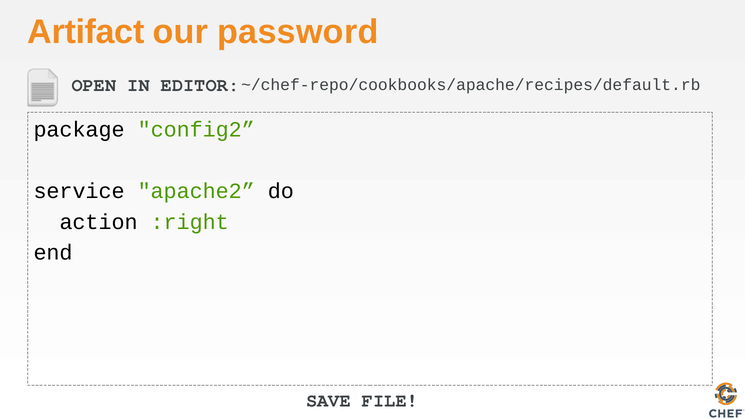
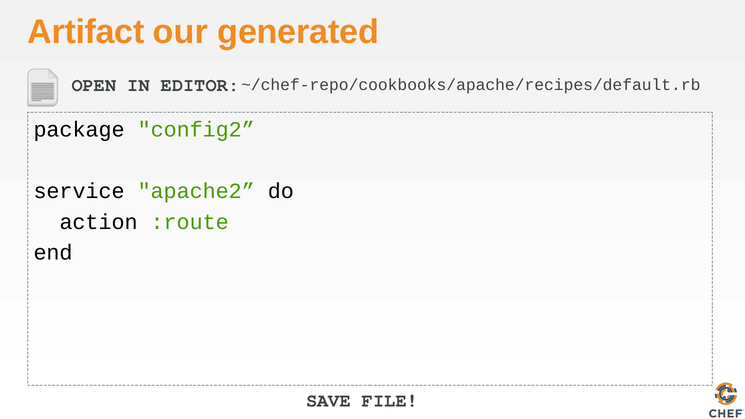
password: password -> generated
:right: :right -> :route
